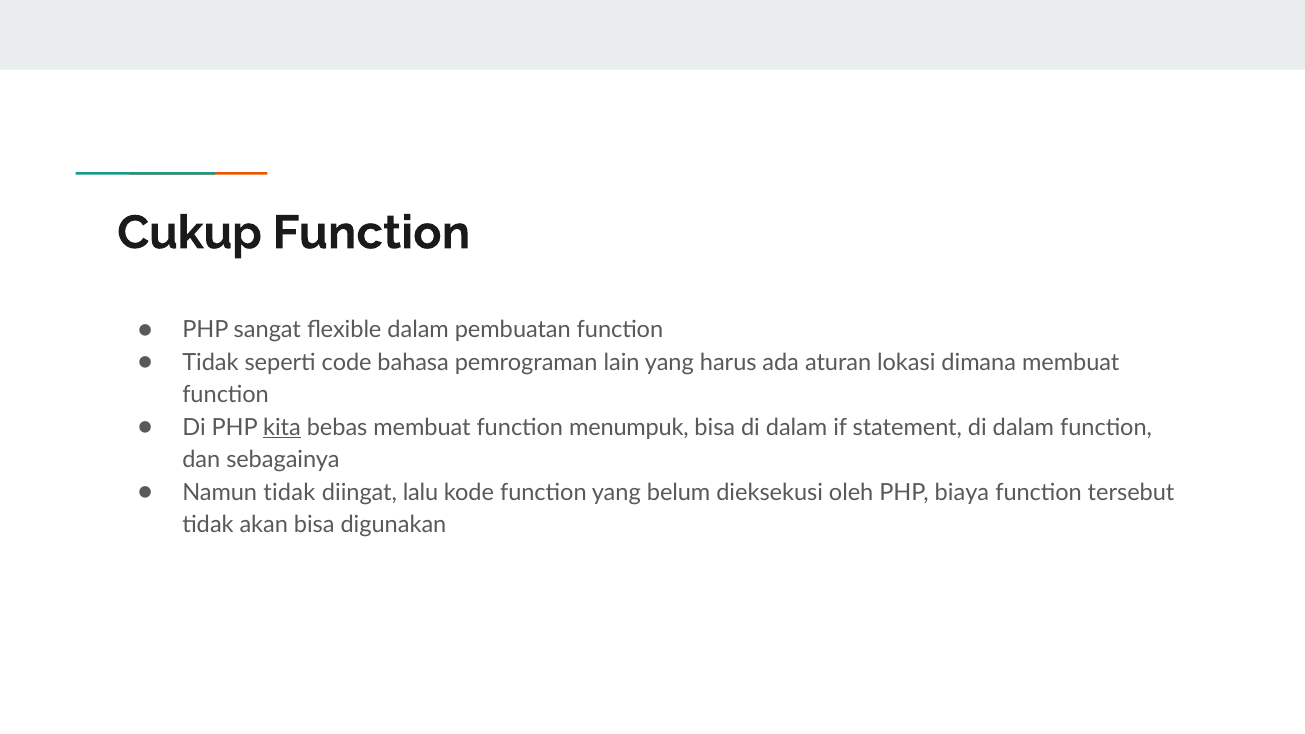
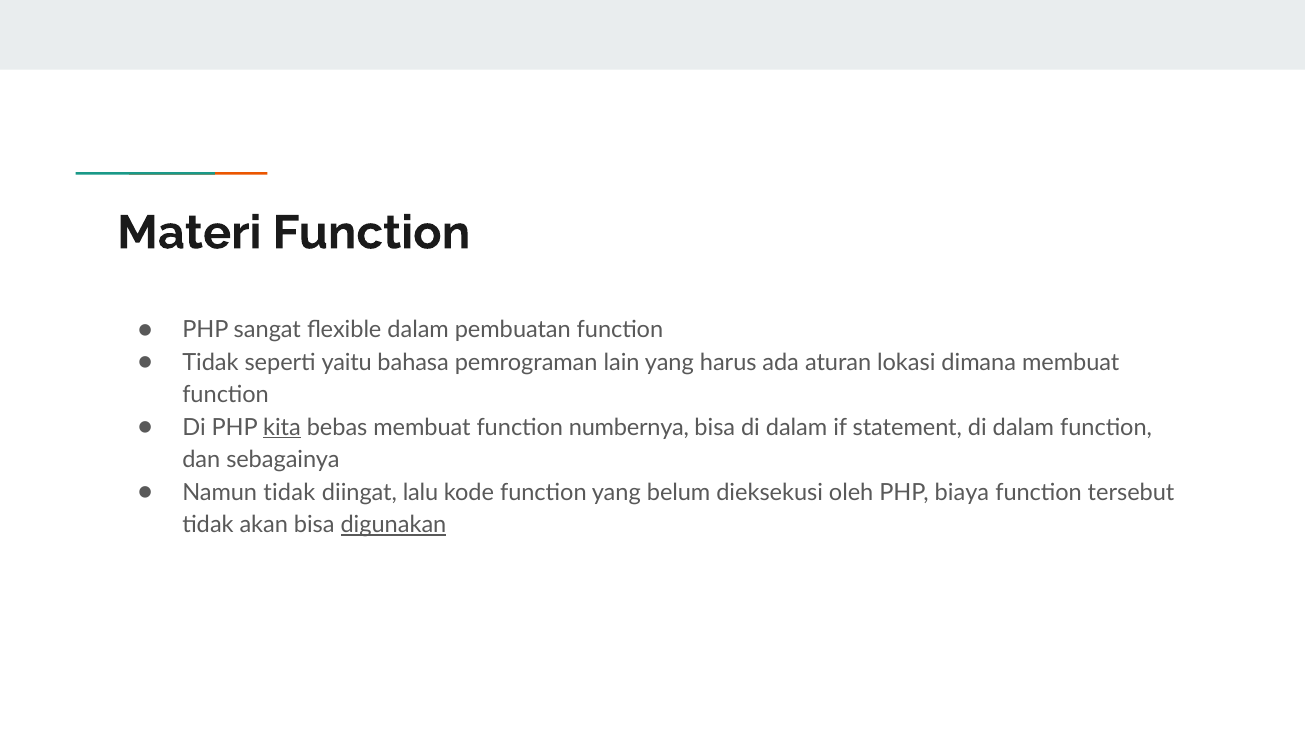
Cukup: Cukup -> Materi
code: code -> yaitu
menumpuk: menumpuk -> numbernya
digunakan underline: none -> present
